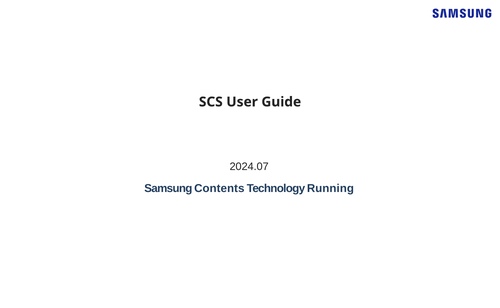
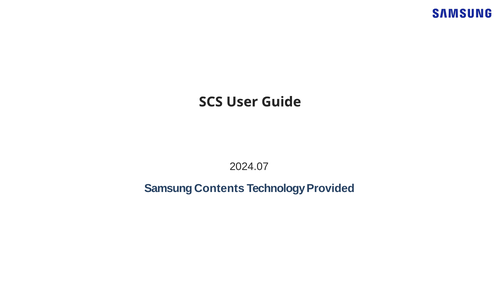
Running: Running -> Provided
